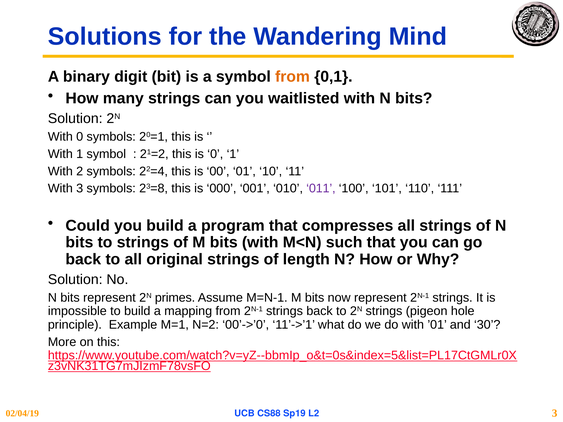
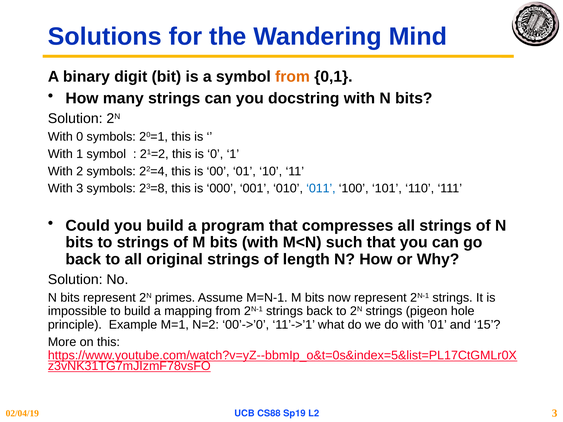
waitlisted: waitlisted -> docstring
011 colour: purple -> blue
30: 30 -> 15
